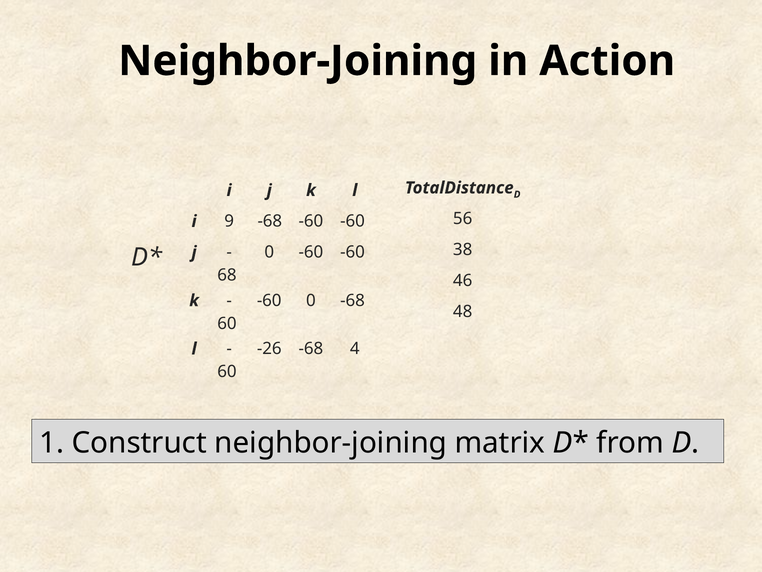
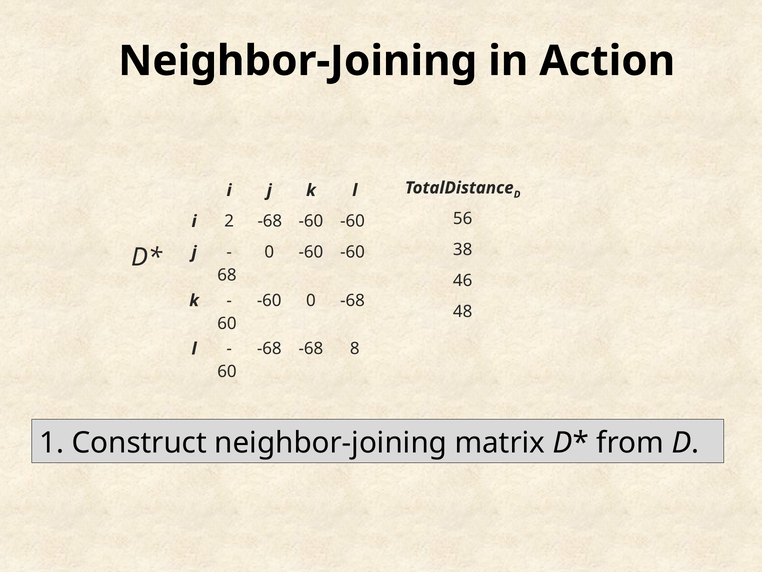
9: 9 -> 2
-26 at (269, 349): -26 -> -68
4: 4 -> 8
